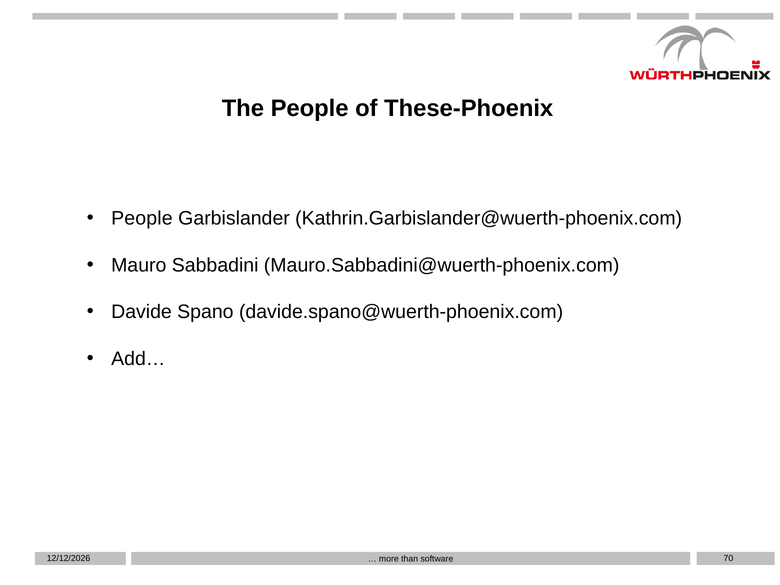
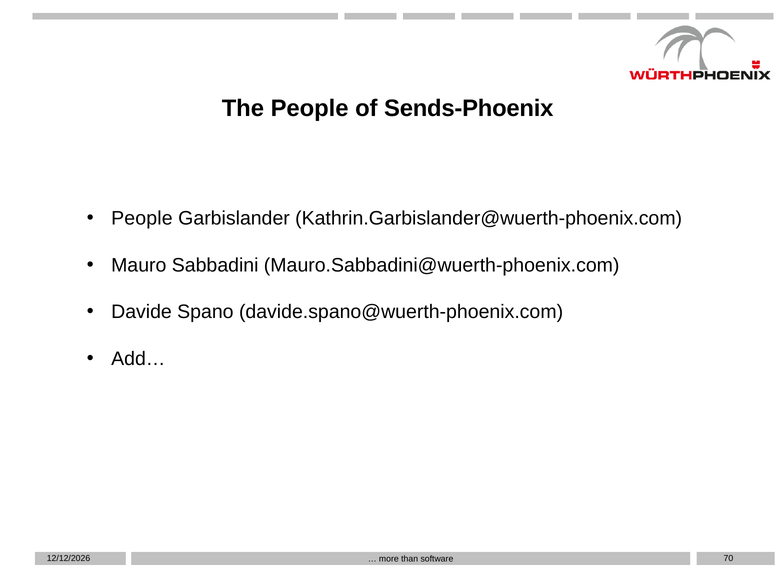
These-Phoenix: These-Phoenix -> Sends-Phoenix
